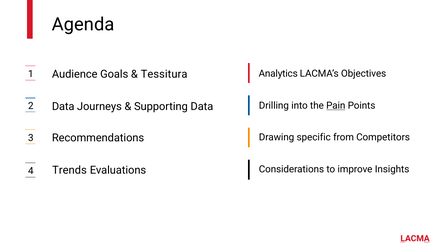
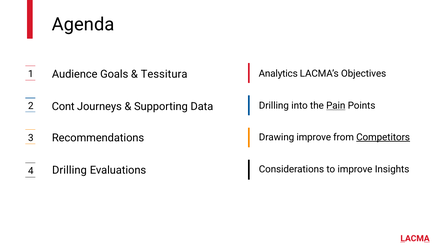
Data at (63, 106): Data -> Cont
Drawing specific: specific -> improve
Competitors underline: none -> present
Trends at (69, 170): Trends -> Drilling
